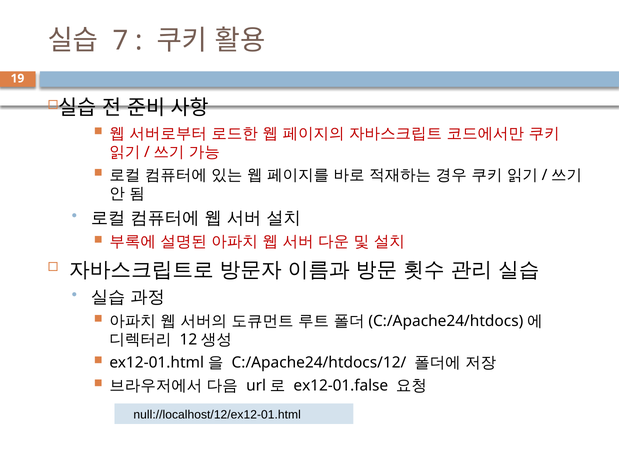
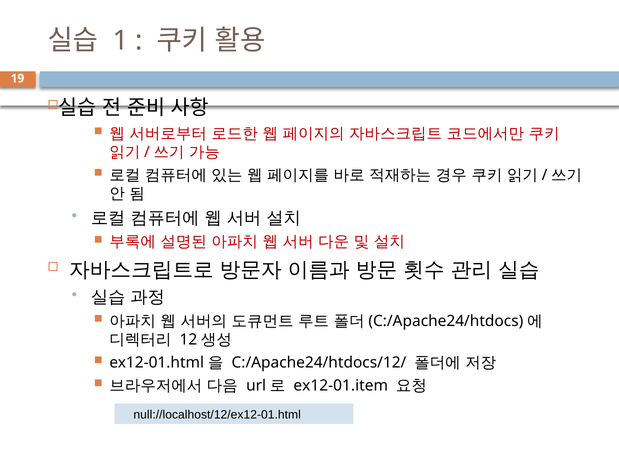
7: 7 -> 1
ex12-01.false: ex12-01.false -> ex12-01.item
